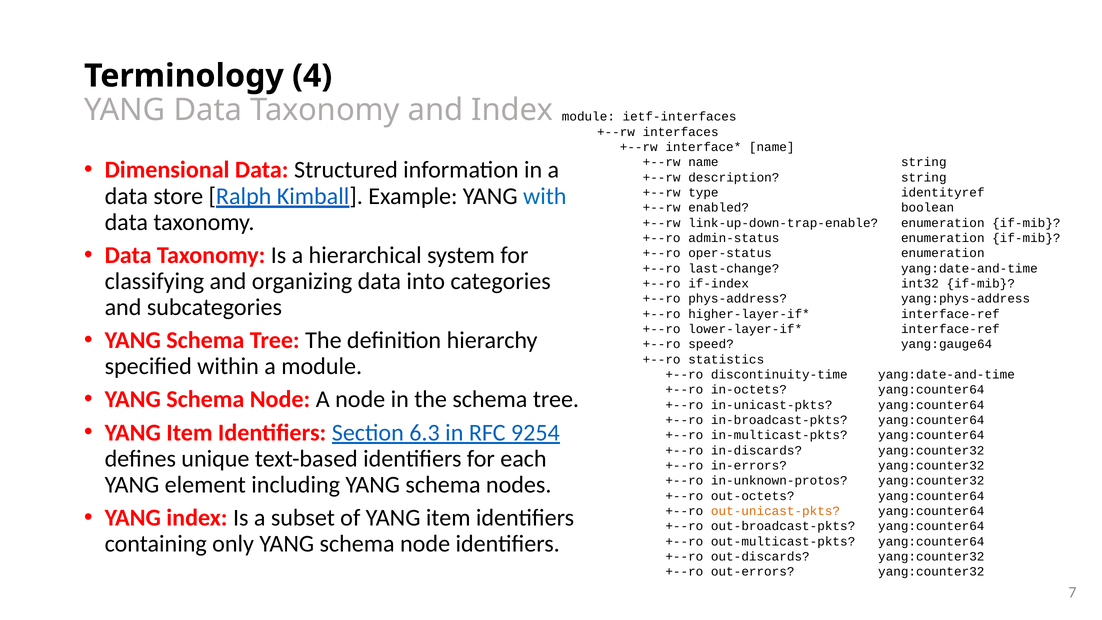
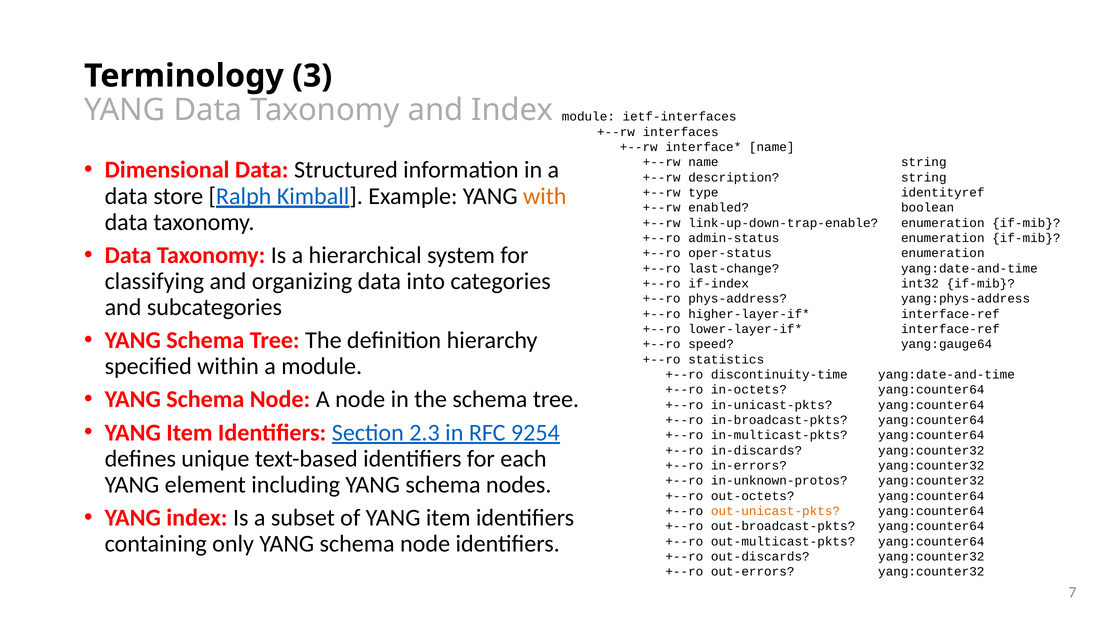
4: 4 -> 3
with colour: blue -> orange
6.3: 6.3 -> 2.3
